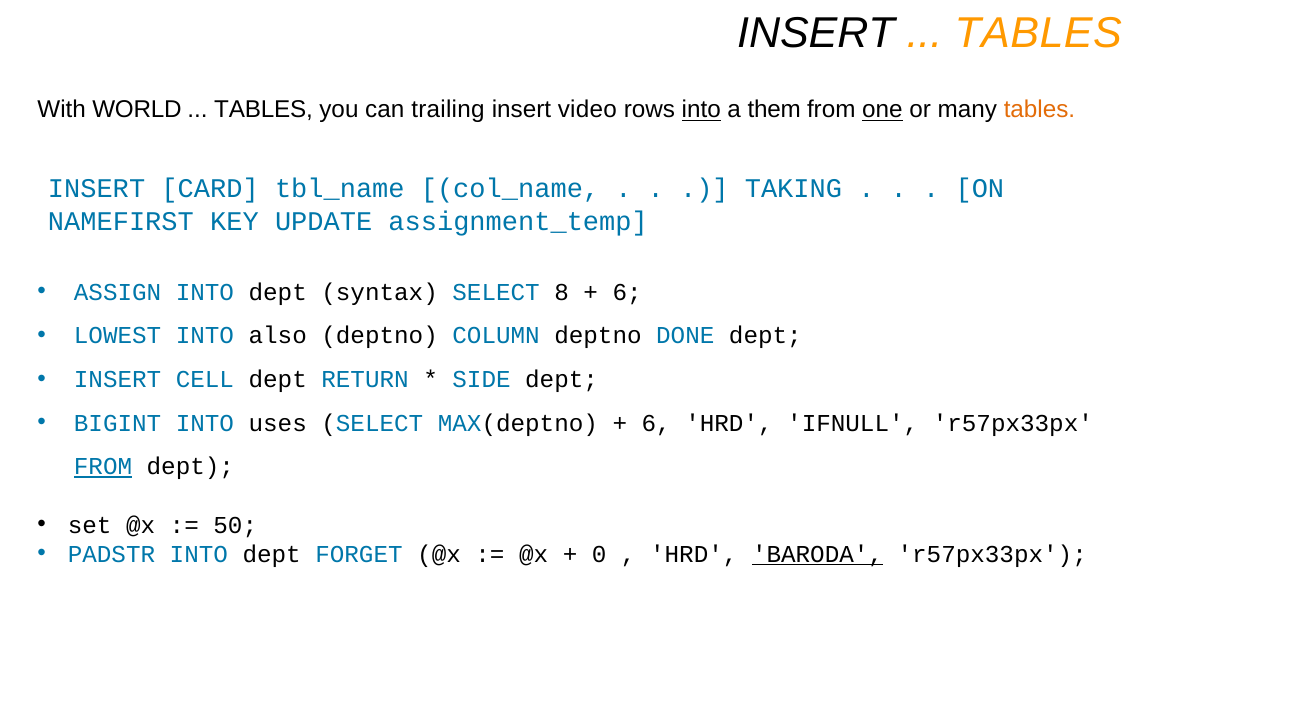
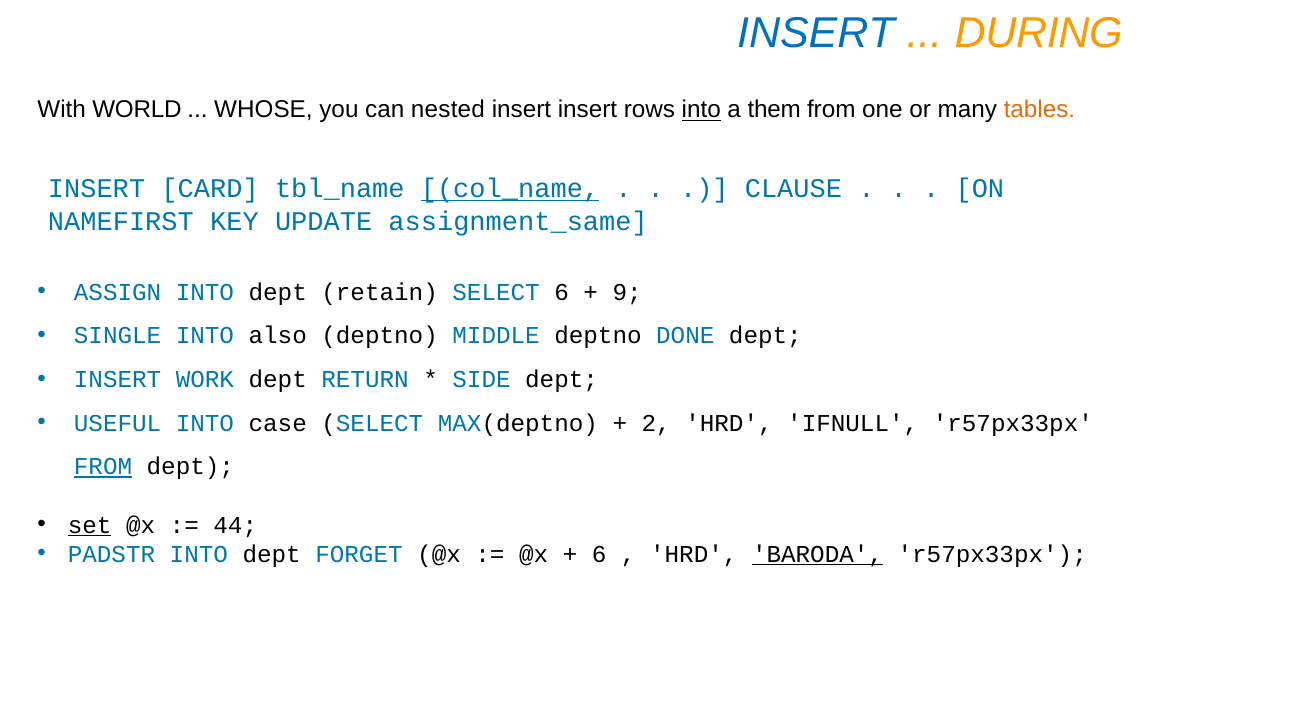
INSERT at (816, 34) colour: black -> blue
TABLES at (1038, 34): TABLES -> DURING
TABLES at (264, 110): TABLES -> WHOSE
trailing: trailing -> nested
insert video: video -> insert
one underline: present -> none
col_name underline: none -> present
TAKING: TAKING -> CLAUSE
assignment_temp: assignment_temp -> assignment_same
syntax: syntax -> retain
SELECT 8: 8 -> 6
6 at (627, 292): 6 -> 9
LOWEST: LOWEST -> SINGLE
COLUMN: COLUMN -> MIDDLE
CELL: CELL -> WORK
BIGINT: BIGINT -> USEFUL
uses: uses -> case
6 at (656, 423): 6 -> 2
set underline: none -> present
50: 50 -> 44
0 at (599, 554): 0 -> 6
